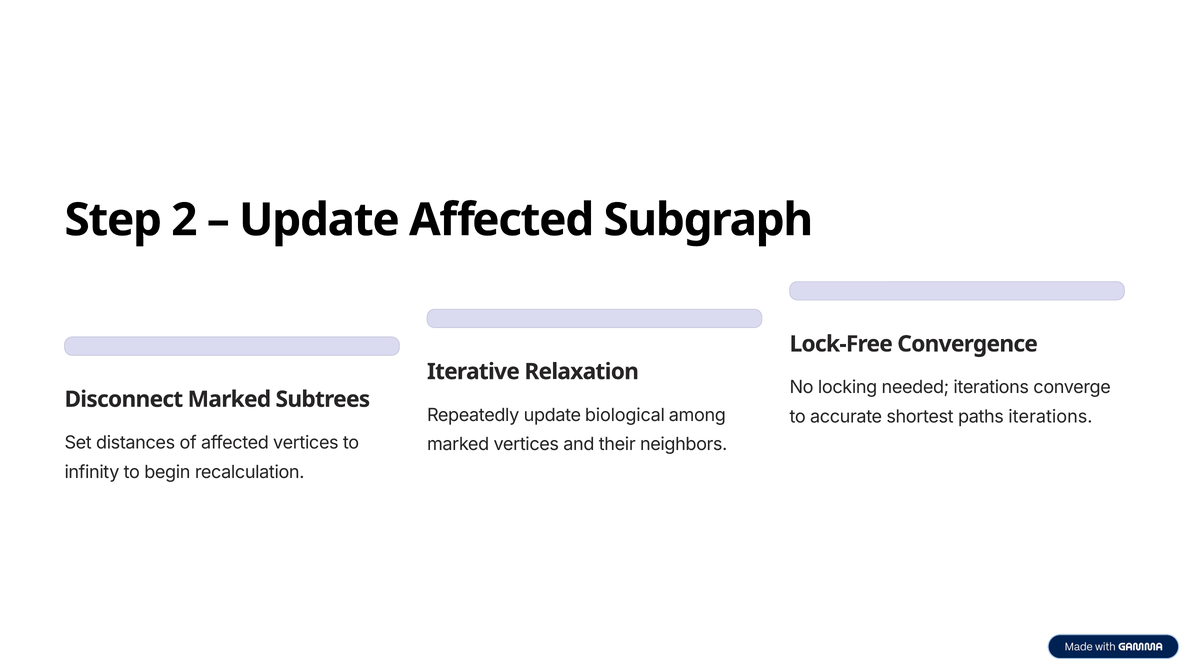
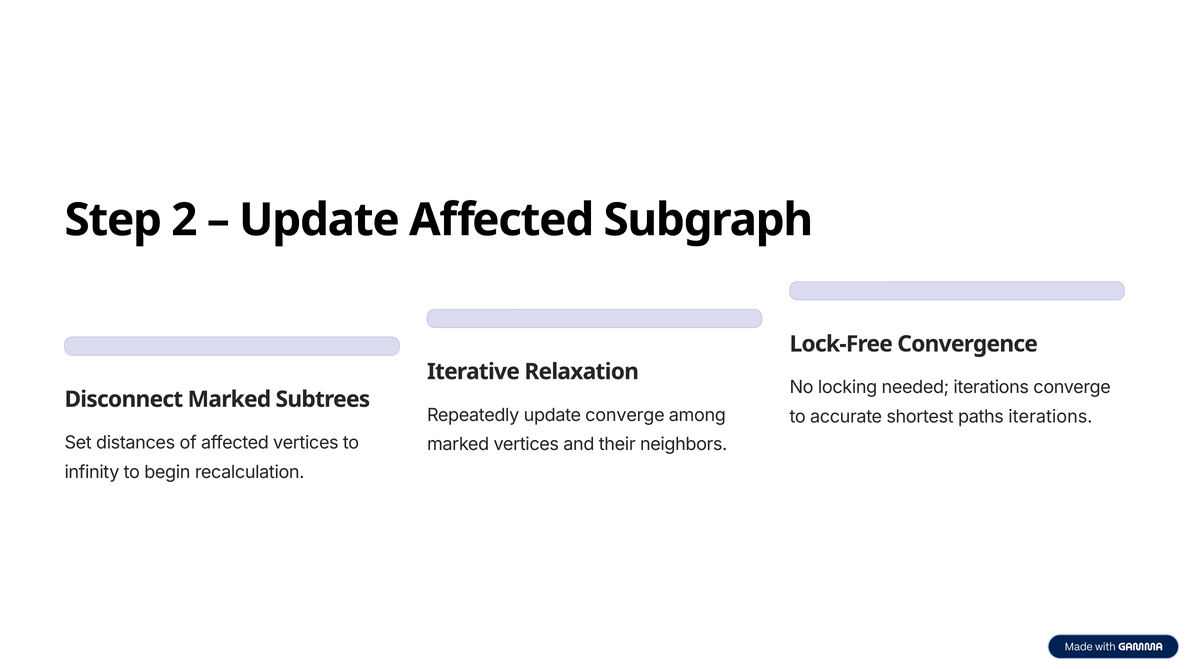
update biological: biological -> converge
